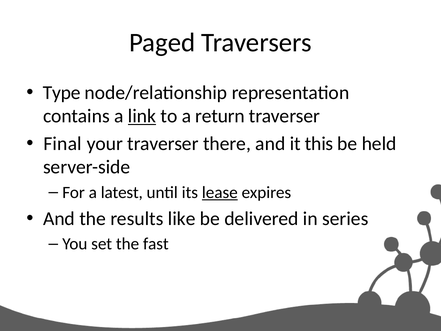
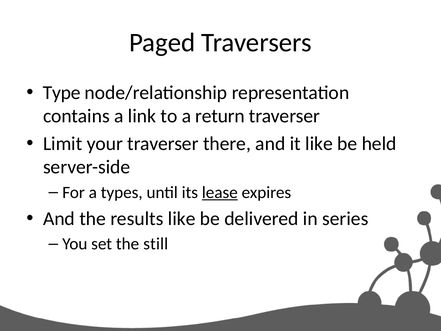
link underline: present -> none
Final: Final -> Limit
it this: this -> like
latest: latest -> types
fast: fast -> still
